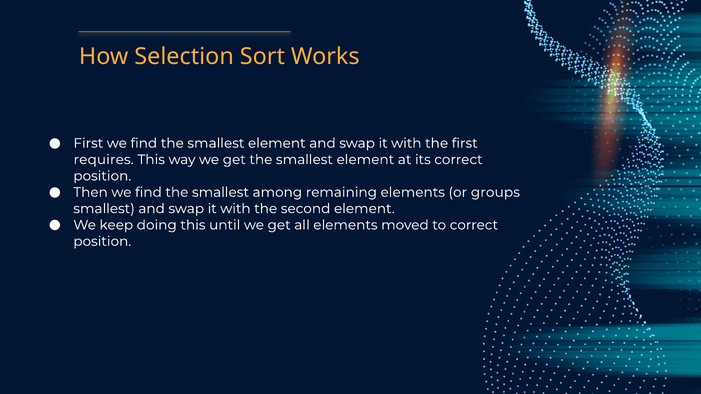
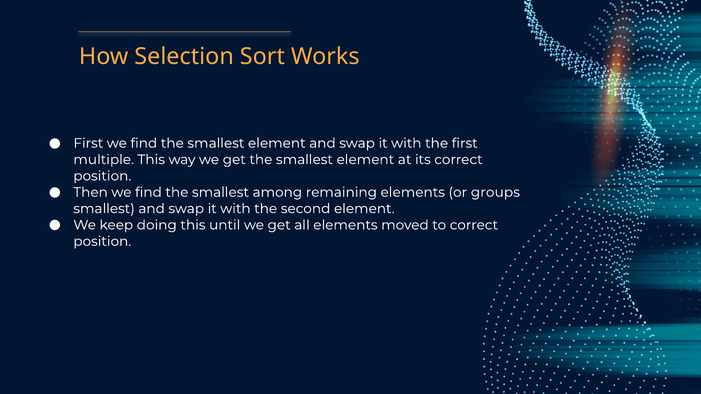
requires: requires -> multiple
